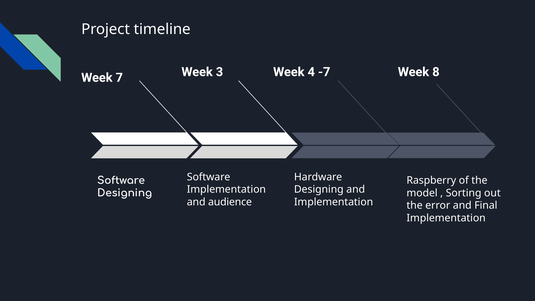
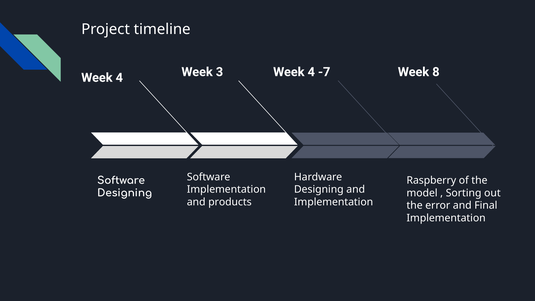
7 at (119, 78): 7 -> 4
audience: audience -> products
